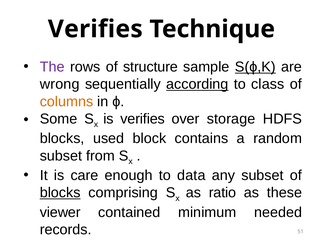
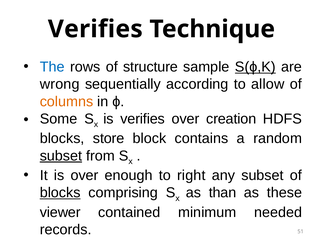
The colour: purple -> blue
according underline: present -> none
class: class -> allow
storage: storage -> creation
used: used -> store
subset at (61, 155) underline: none -> present
is care: care -> over
data: data -> right
ratio: ratio -> than
